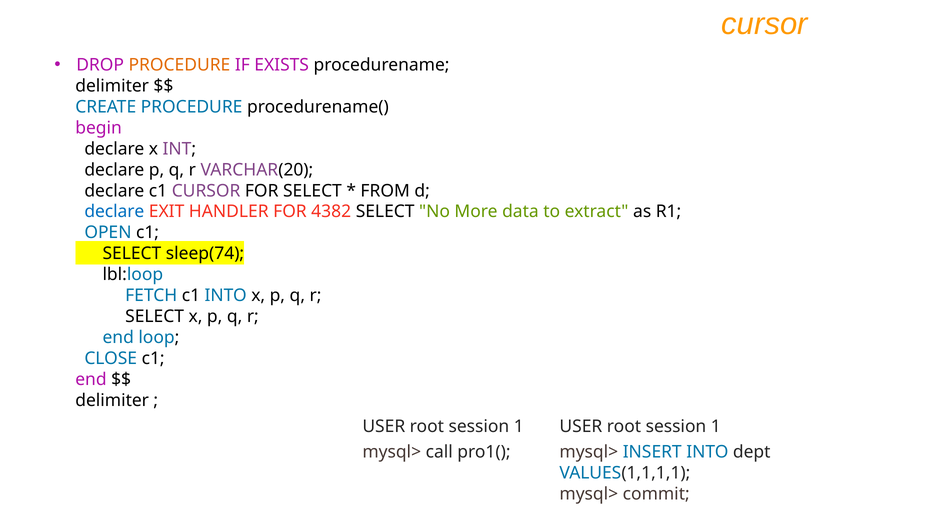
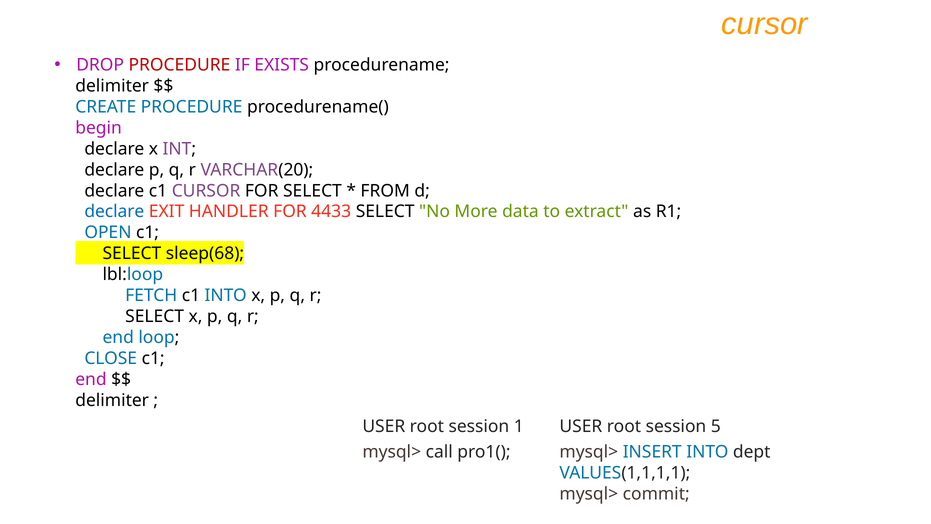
PROCEDURE at (179, 65) colour: orange -> red
4382: 4382 -> 4433
sleep(74: sleep(74 -> sleep(68
1 at (716, 426): 1 -> 5
